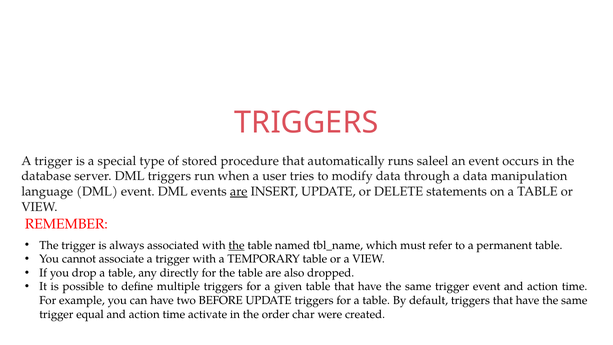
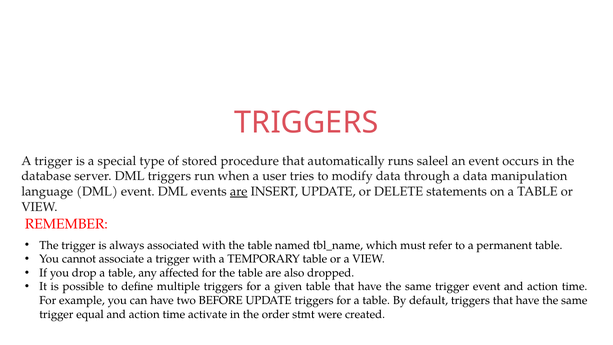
the at (237, 245) underline: present -> none
directly: directly -> affected
char: char -> stmt
